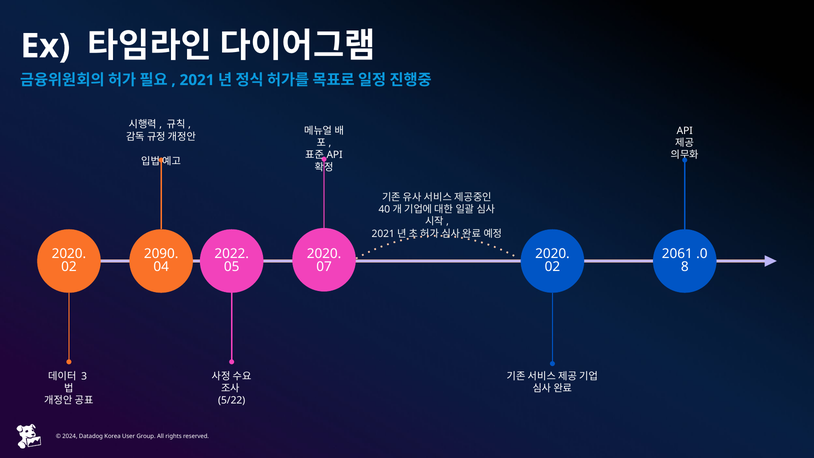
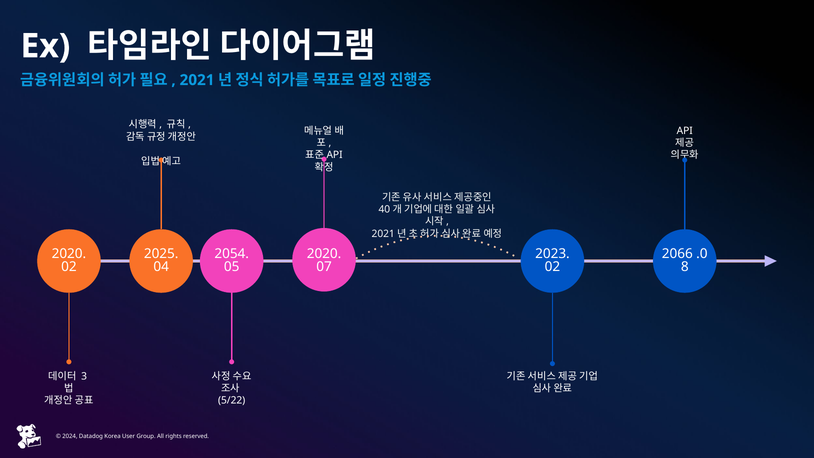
2090: 2090 -> 2025
2022: 2022 -> 2054
2020 at (552, 254): 2020 -> 2023
2061: 2061 -> 2066
